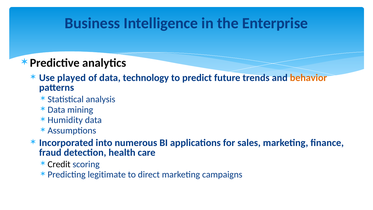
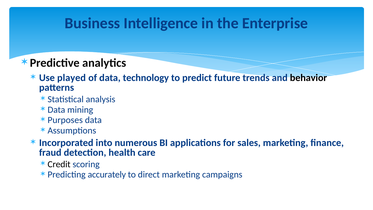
behavior colour: orange -> black
Humidity: Humidity -> Purposes
legitimate: legitimate -> accurately
